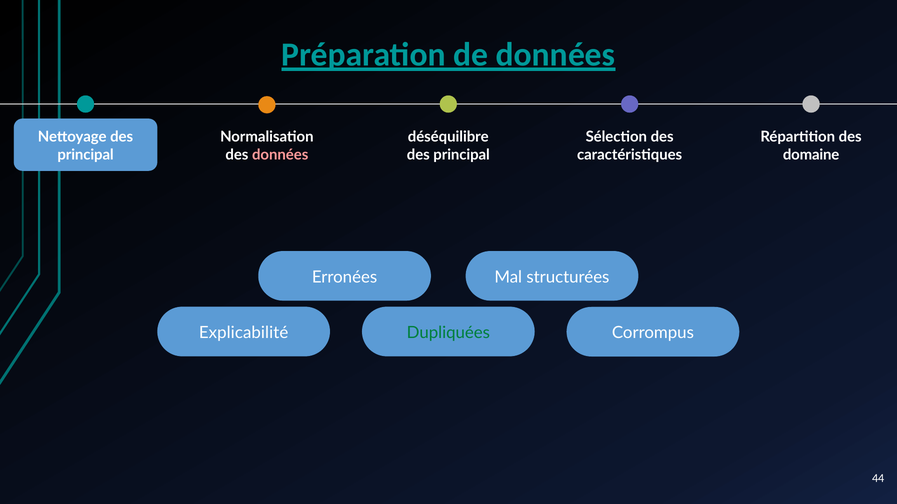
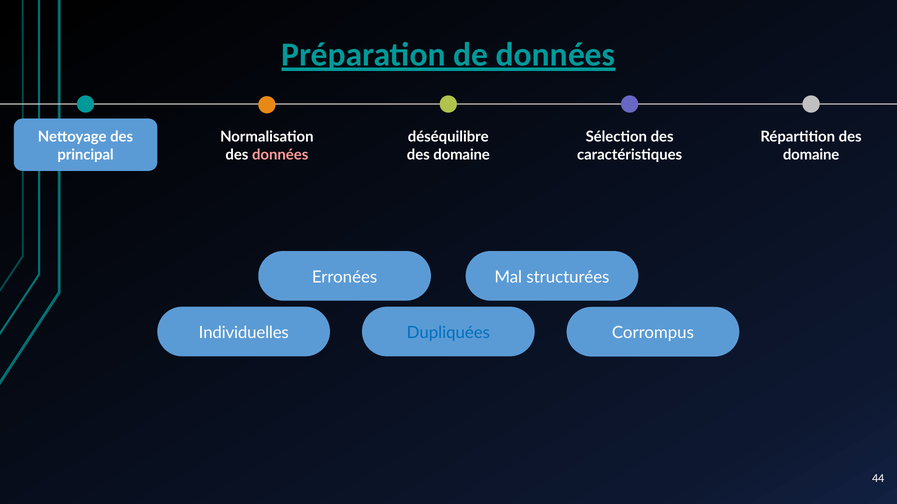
principal at (462, 155): principal -> domaine
Explicabilité: Explicabilité -> Individuelles
Dupliquées colour: green -> blue
